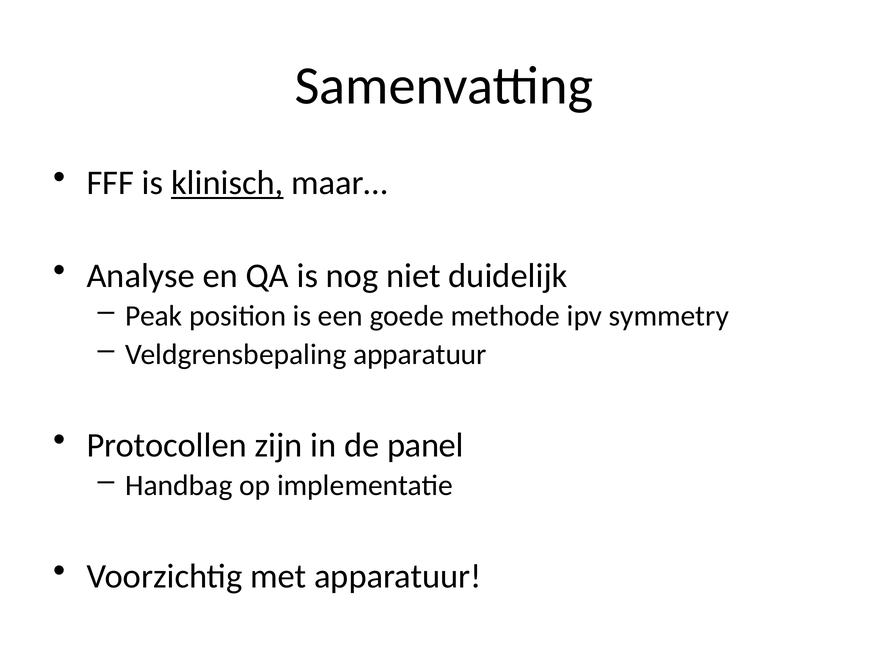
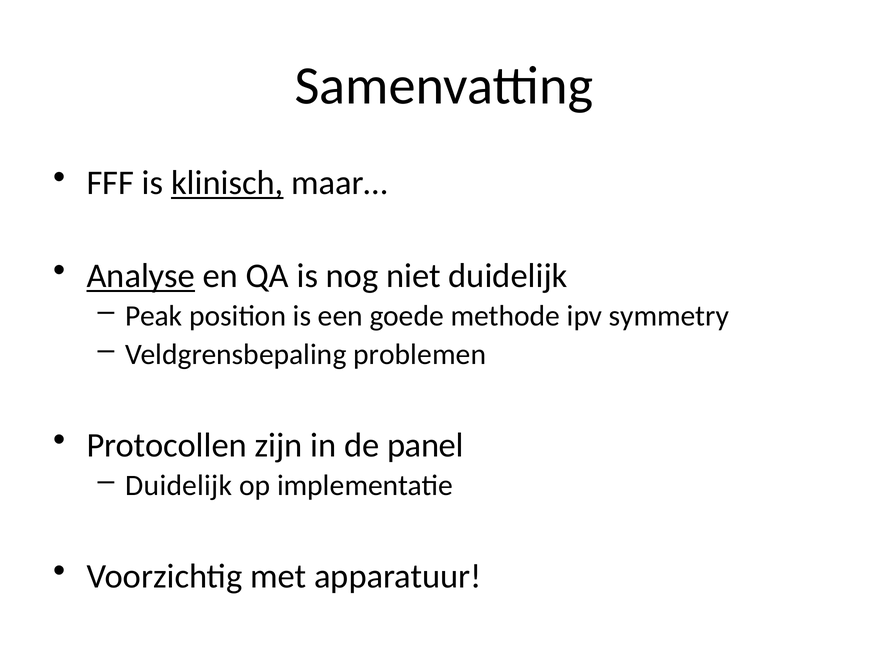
Analyse underline: none -> present
Veldgrensbepaling apparatuur: apparatuur -> problemen
Handbag at (179, 485): Handbag -> Duidelijk
